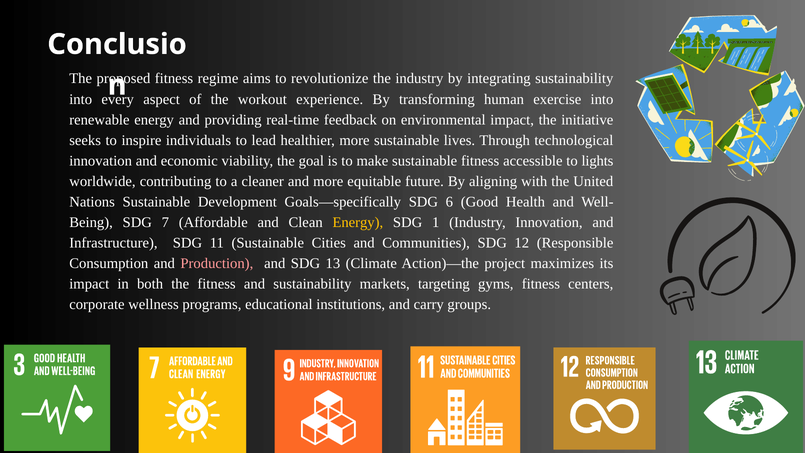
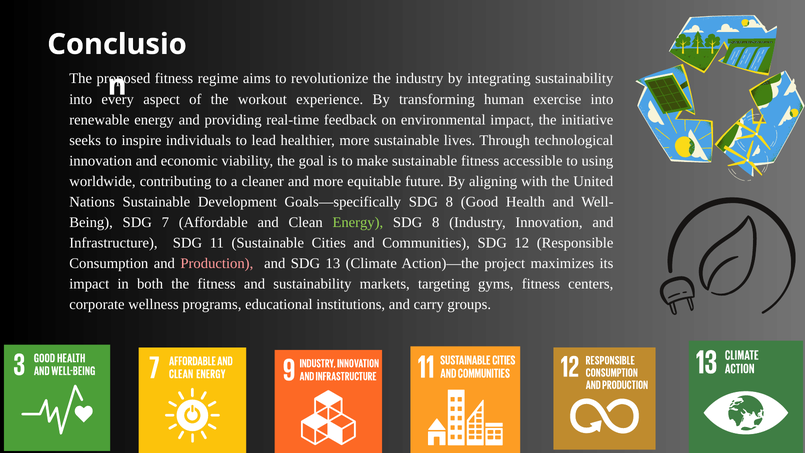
lights: lights -> using
Goals—specifically SDG 6: 6 -> 8
Energy at (358, 222) colour: yellow -> light green
1 at (436, 222): 1 -> 8
